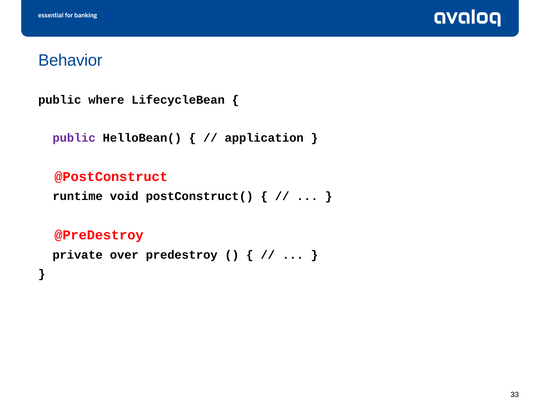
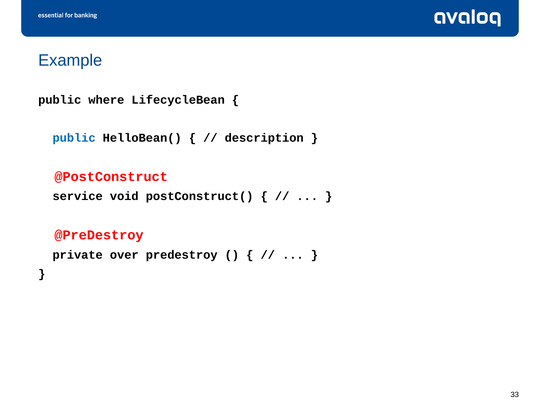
Behavior: Behavior -> Example
public at (74, 138) colour: purple -> blue
application: application -> description
runtime: runtime -> service
